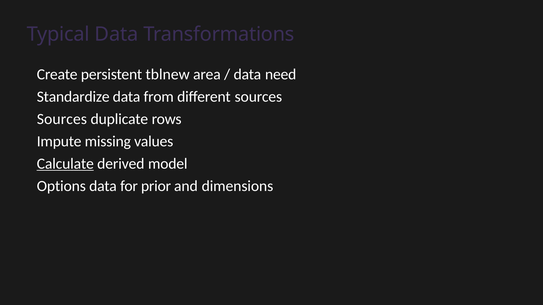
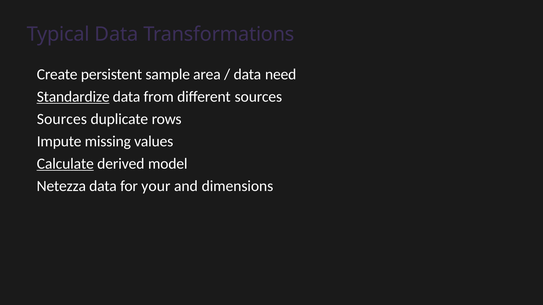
tblnew: tblnew -> sample
Standardize underline: none -> present
Options: Options -> Netezza
prior: prior -> your
